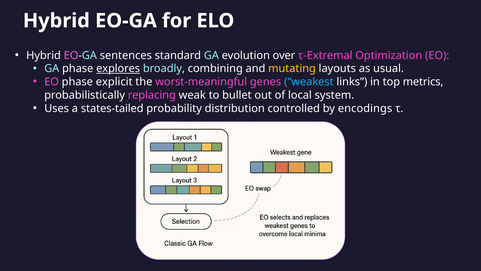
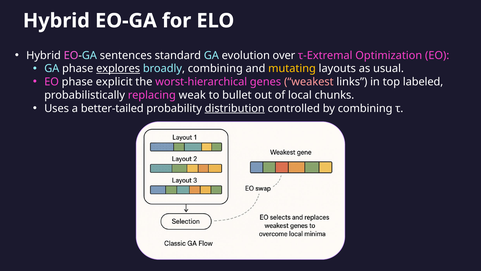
worst-meaningful: worst-meaningful -> worst-hierarchical
weakest colour: light blue -> pink
metrics: metrics -> labeled
system: system -> chunks
states-tailed: states-tailed -> better-tailed
distribution underline: none -> present
by encodings: encodings -> combining
